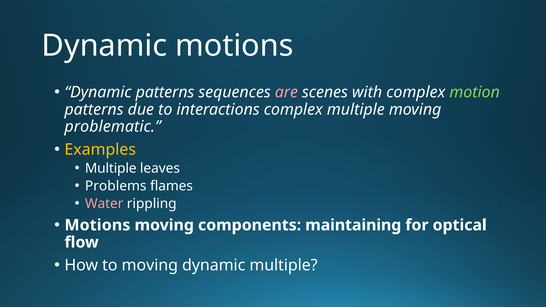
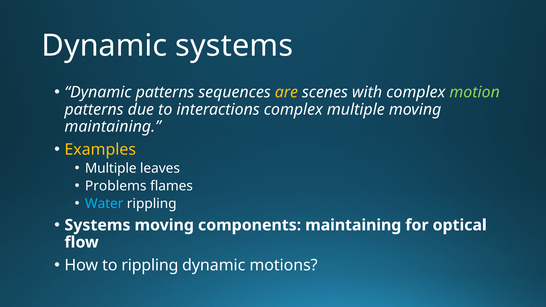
Dynamic motions: motions -> systems
are colour: pink -> yellow
problematic at (113, 127): problematic -> maintaining
Water colour: pink -> light blue
Motions at (97, 225): Motions -> Systems
to moving: moving -> rippling
dynamic multiple: multiple -> motions
